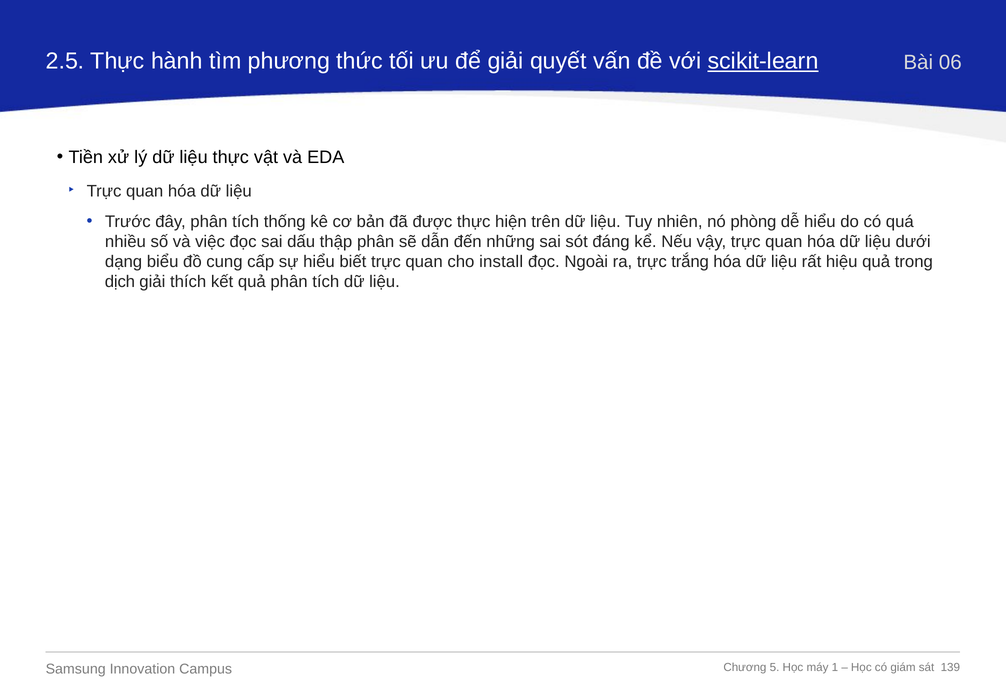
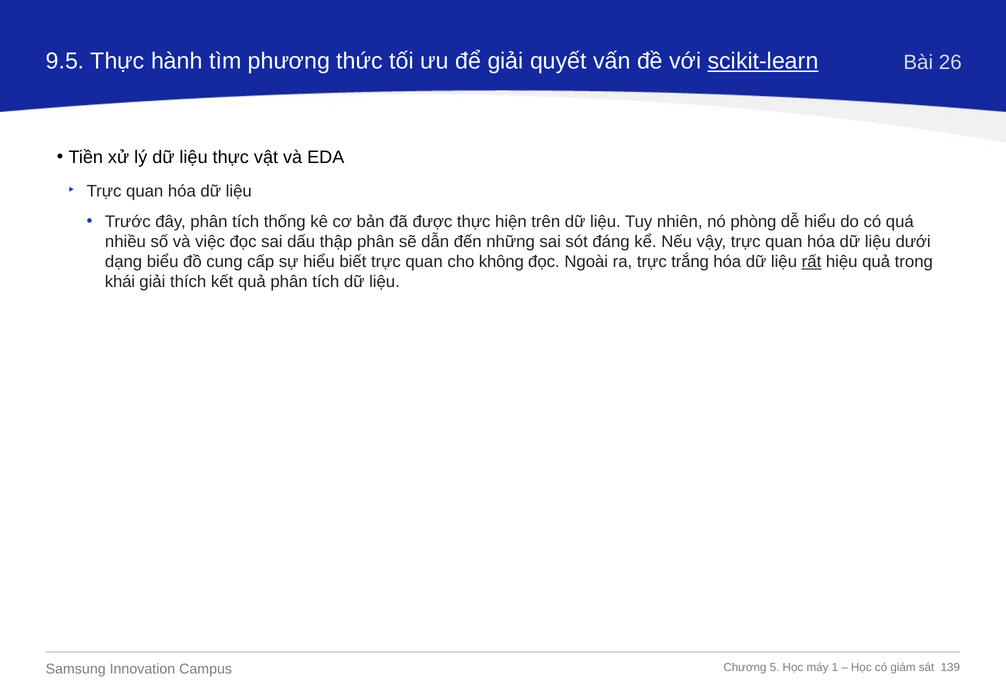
2.5: 2.5 -> 9.5
06: 06 -> 26
install: install -> không
rất underline: none -> present
dịch: dịch -> khái
